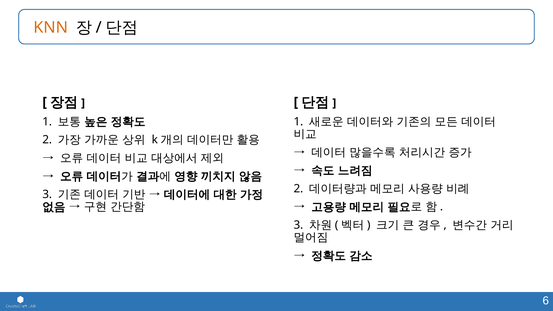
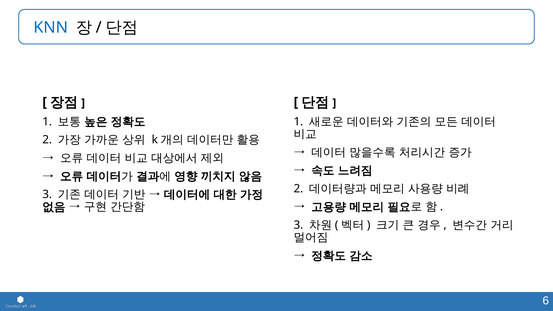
KNN colour: orange -> blue
